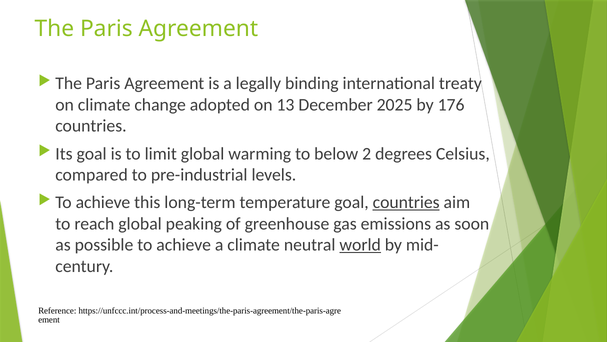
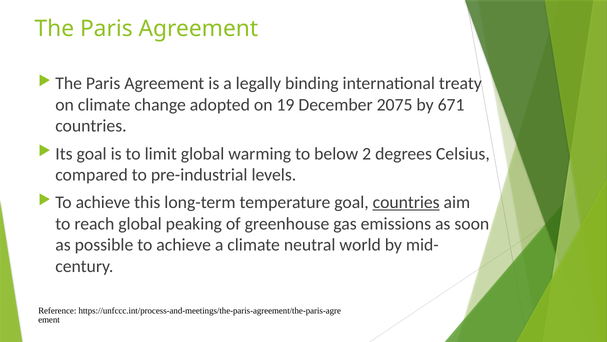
13: 13 -> 19
2025: 2025 -> 2075
176: 176 -> 671
world underline: present -> none
